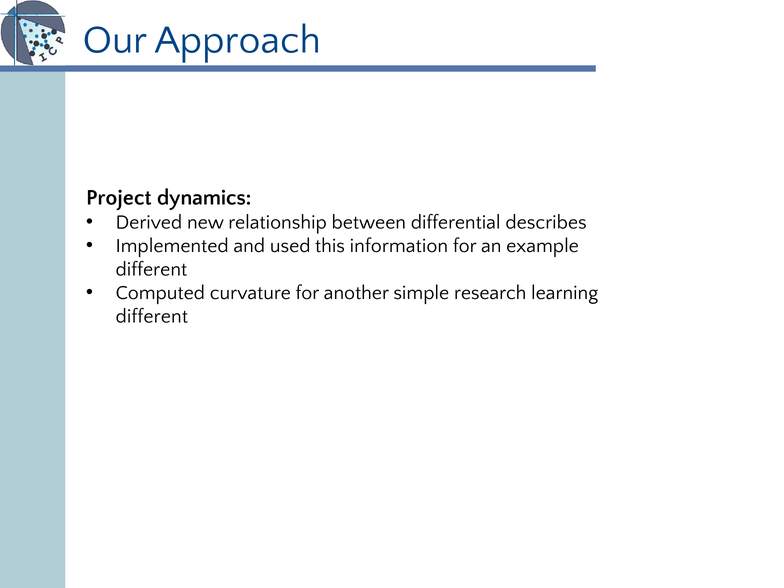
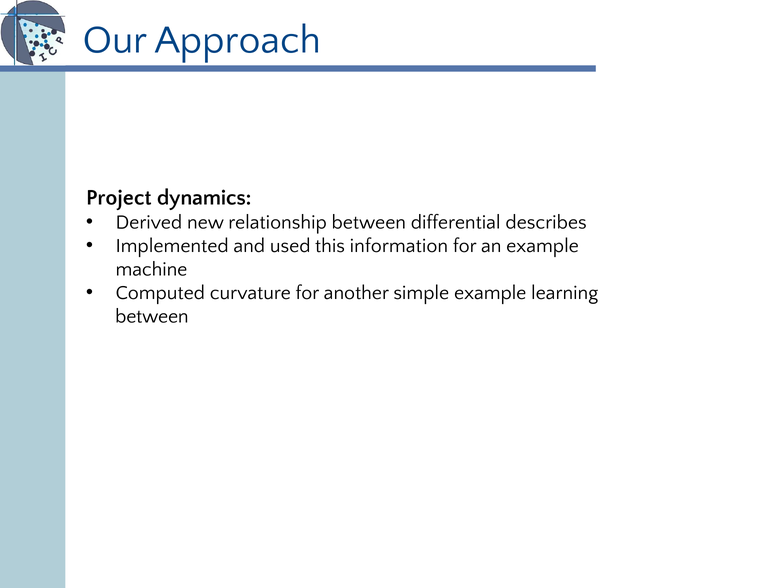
different at (151, 269): different -> machine
simple research: research -> example
different at (152, 316): different -> between
